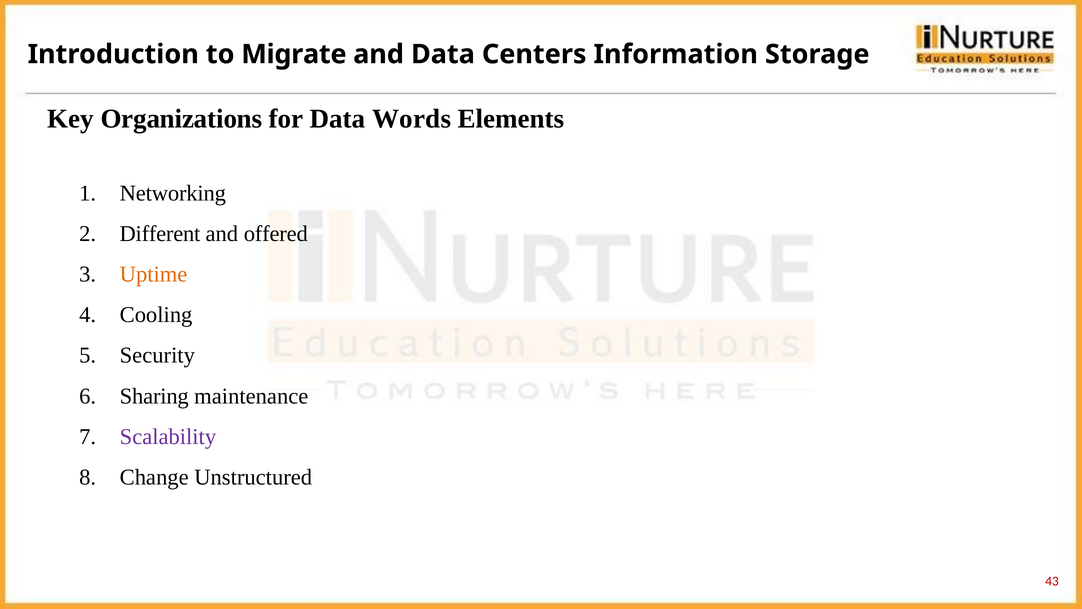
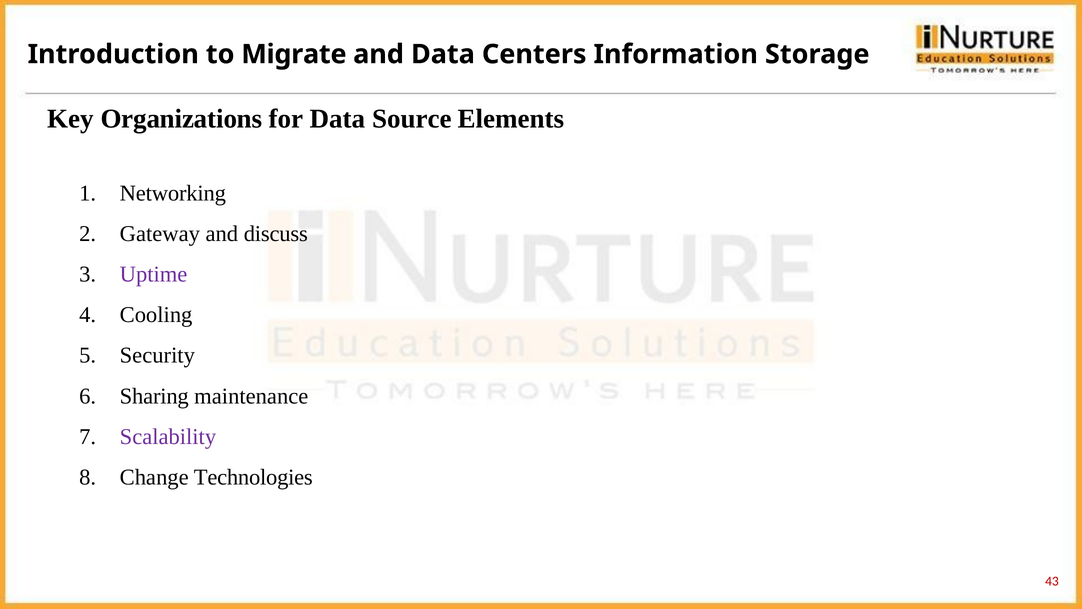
Words: Words -> Source
Different: Different -> Gateway
offered: offered -> discuss
Uptime colour: orange -> purple
Unstructured: Unstructured -> Technologies
